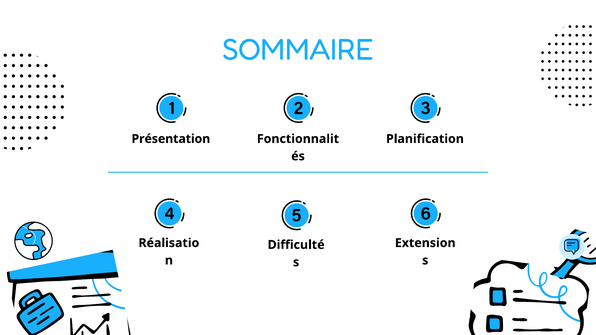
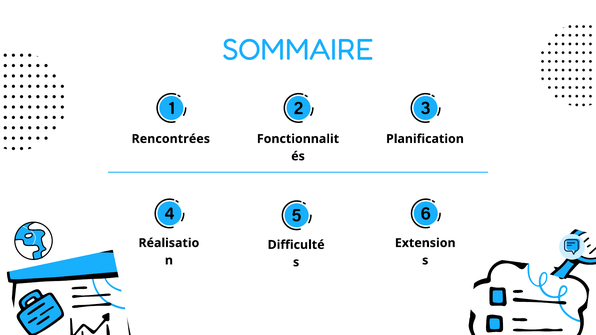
Présentation: Présentation -> Rencontrées
